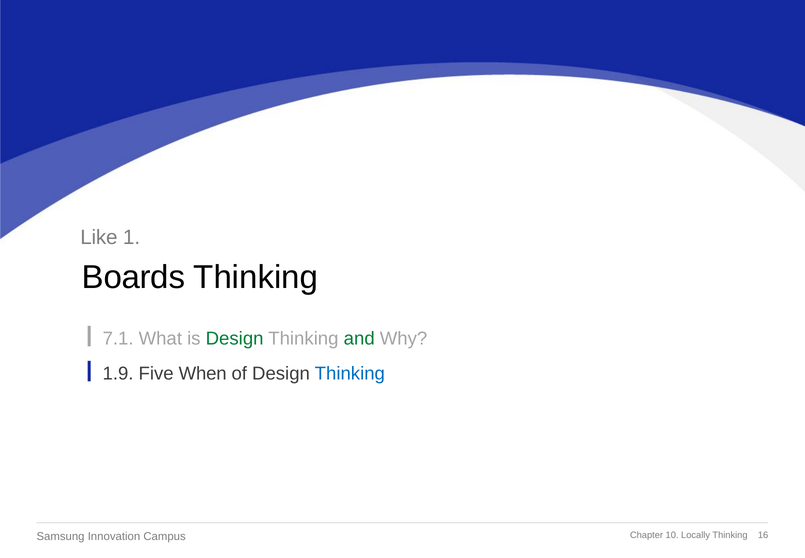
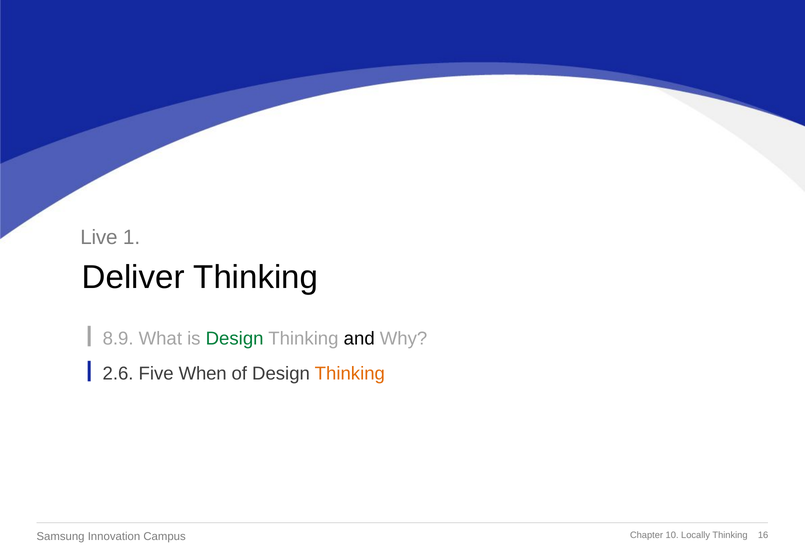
Like: Like -> Live
Boards: Boards -> Deliver
7.1: 7.1 -> 8.9
and colour: green -> black
1.9: 1.9 -> 2.6
Thinking at (350, 373) colour: blue -> orange
